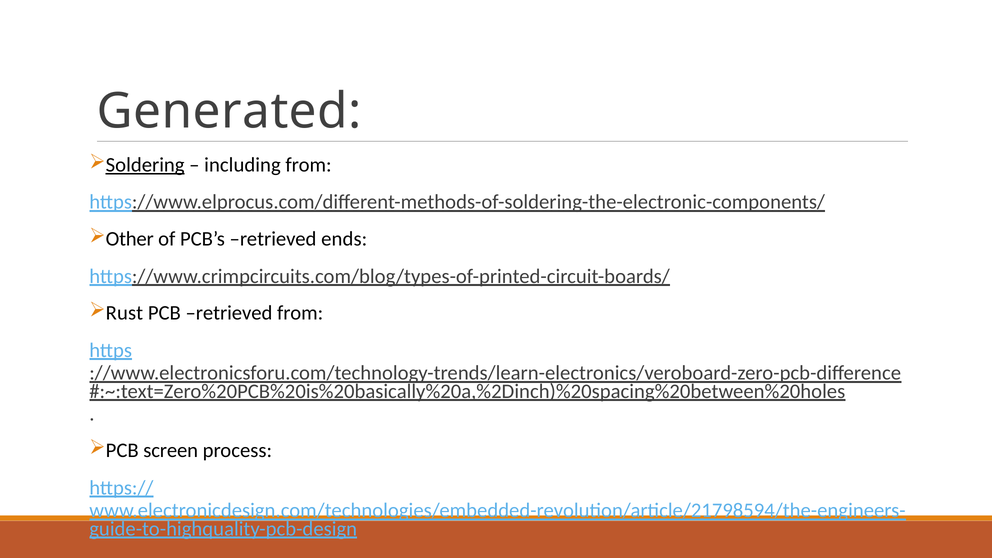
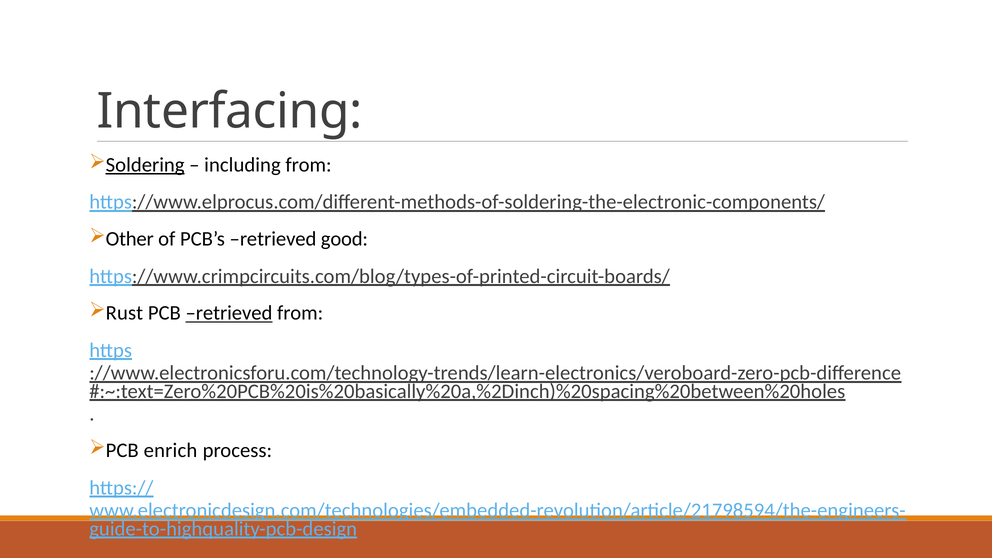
Generated: Generated -> Interfacing
ends: ends -> good
retrieved at (229, 313) underline: none -> present
screen: screen -> enrich
